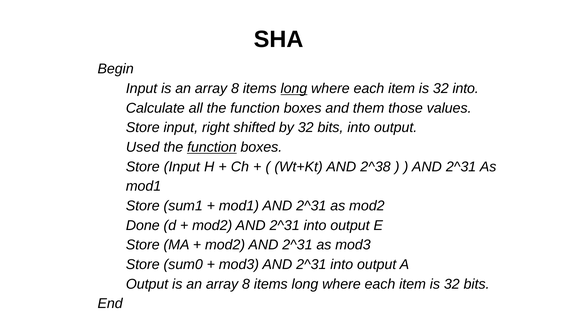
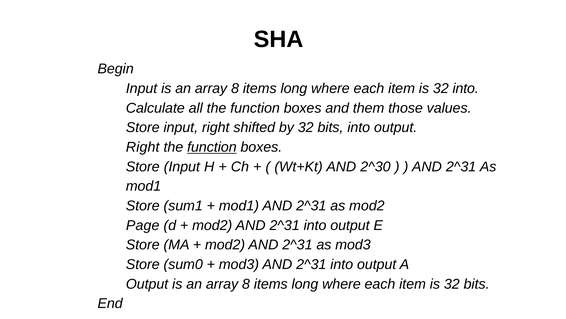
long at (294, 88) underline: present -> none
Used at (143, 147): Used -> Right
2^38: 2^38 -> 2^30
Done: Done -> Page
